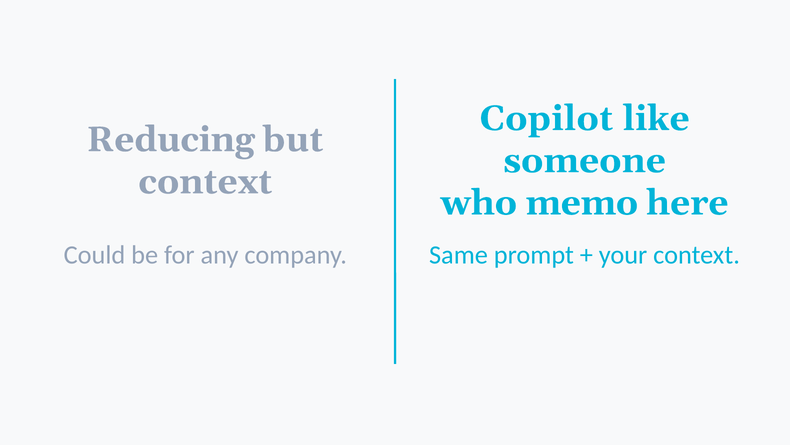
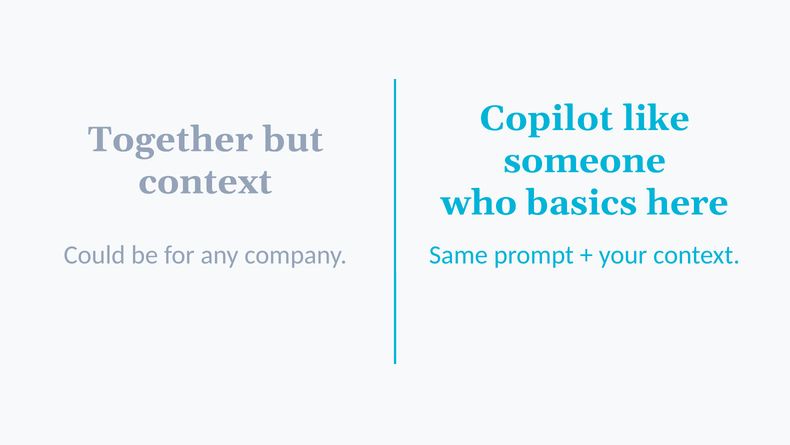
Reducing: Reducing -> Together
memo: memo -> basics
